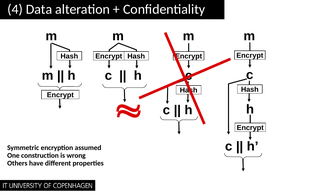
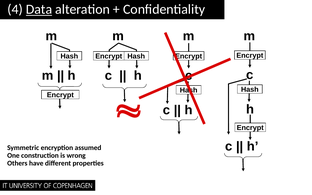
Data underline: none -> present
